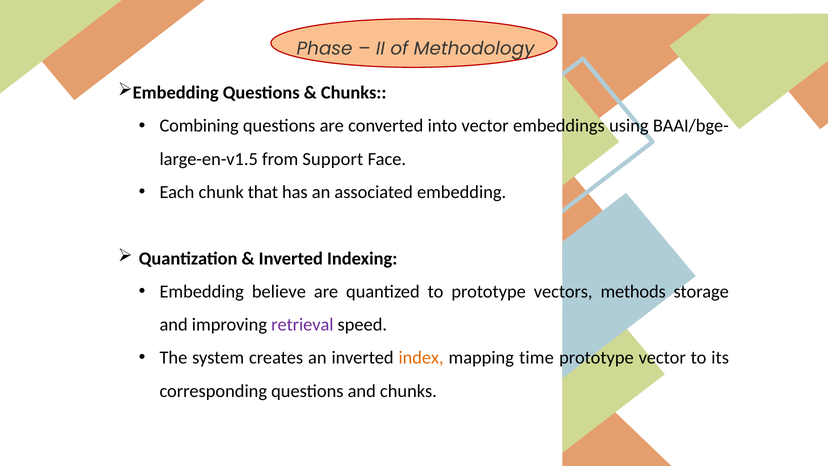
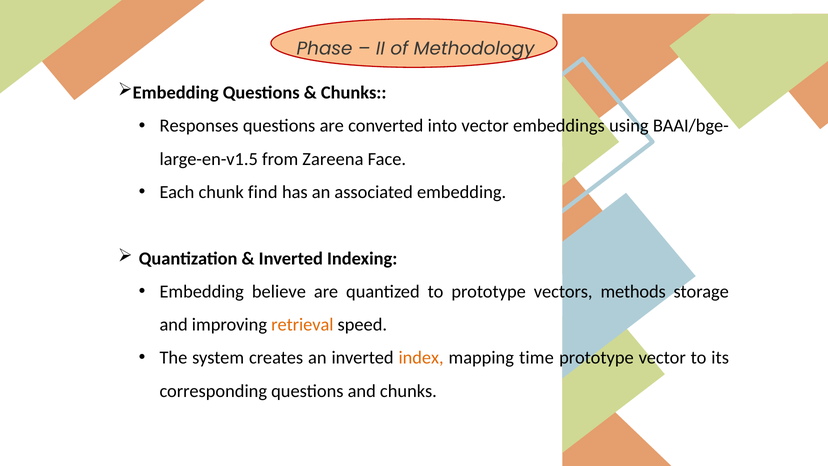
Combining: Combining -> Responses
Support: Support -> Zareena
that: that -> find
retrieval colour: purple -> orange
